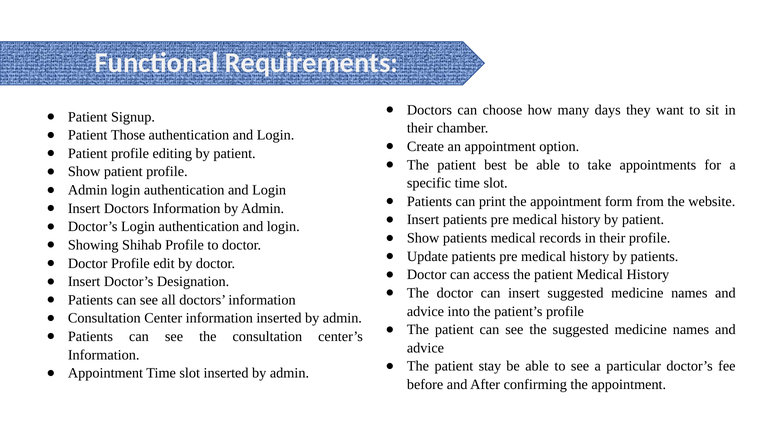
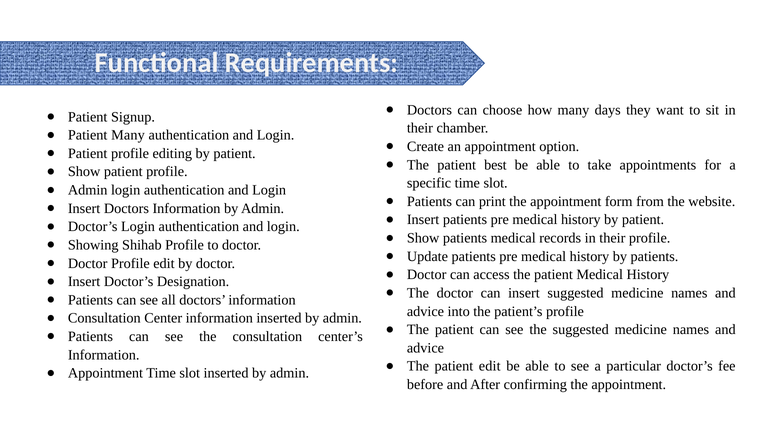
Patient Those: Those -> Many
patient stay: stay -> edit
